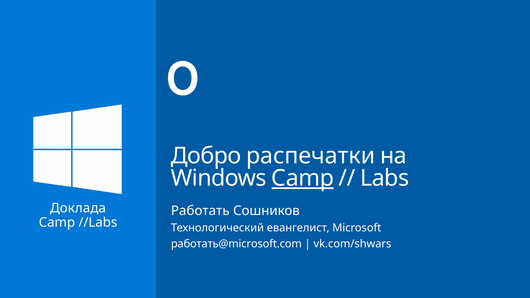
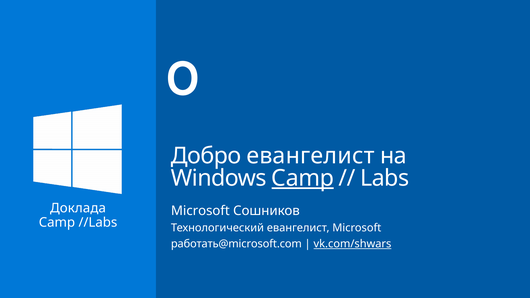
Добро распечатки: распечатки -> евангелист
Работать at (200, 211): Работать -> Microsoft
vk.com/shwars underline: none -> present
